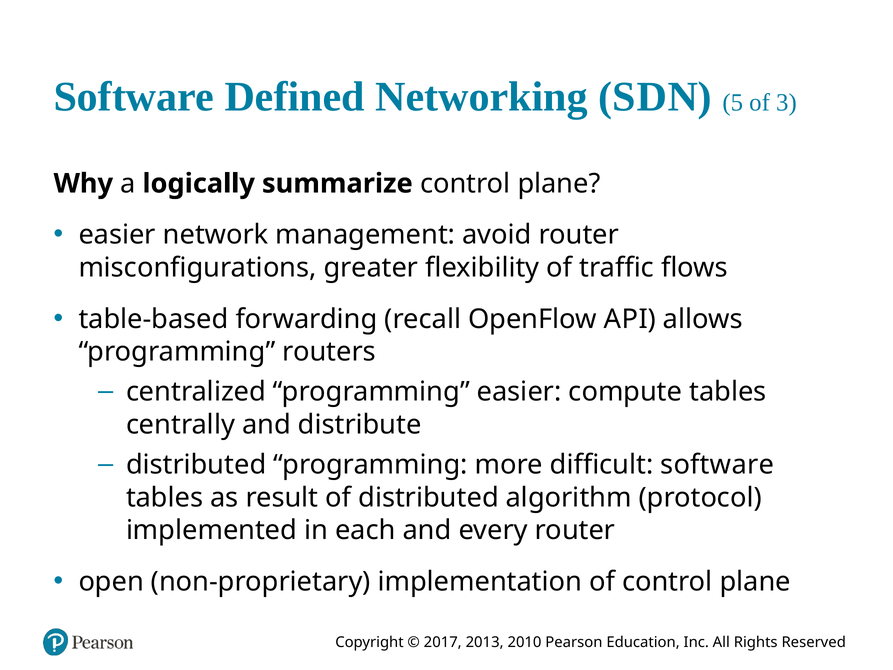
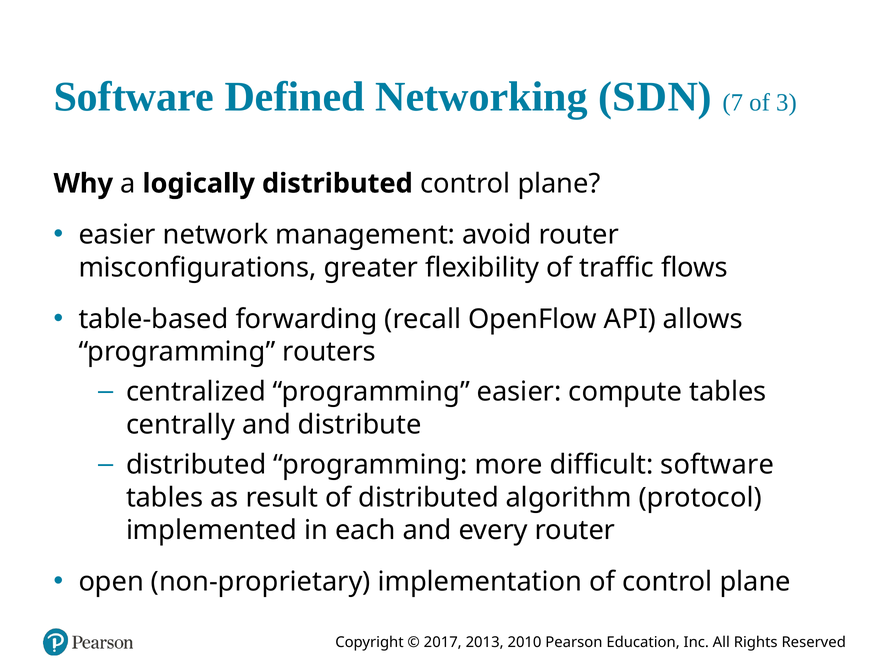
5: 5 -> 7
logically summarize: summarize -> distributed
